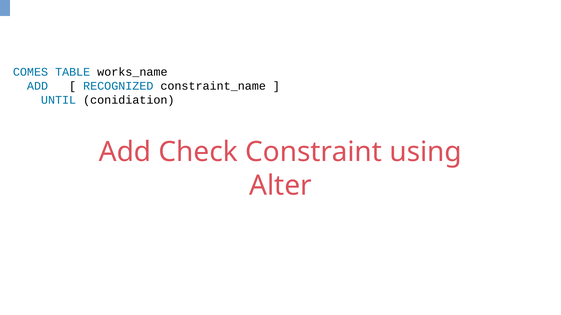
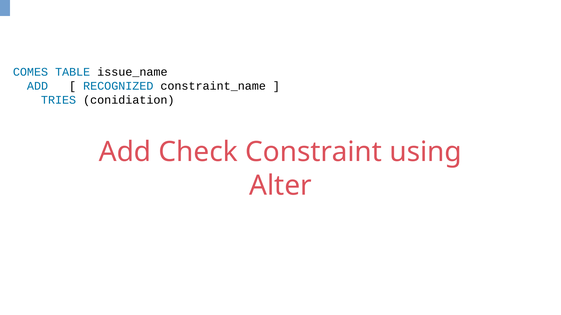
works_name: works_name -> issue_name
UNTIL: UNTIL -> TRIES
